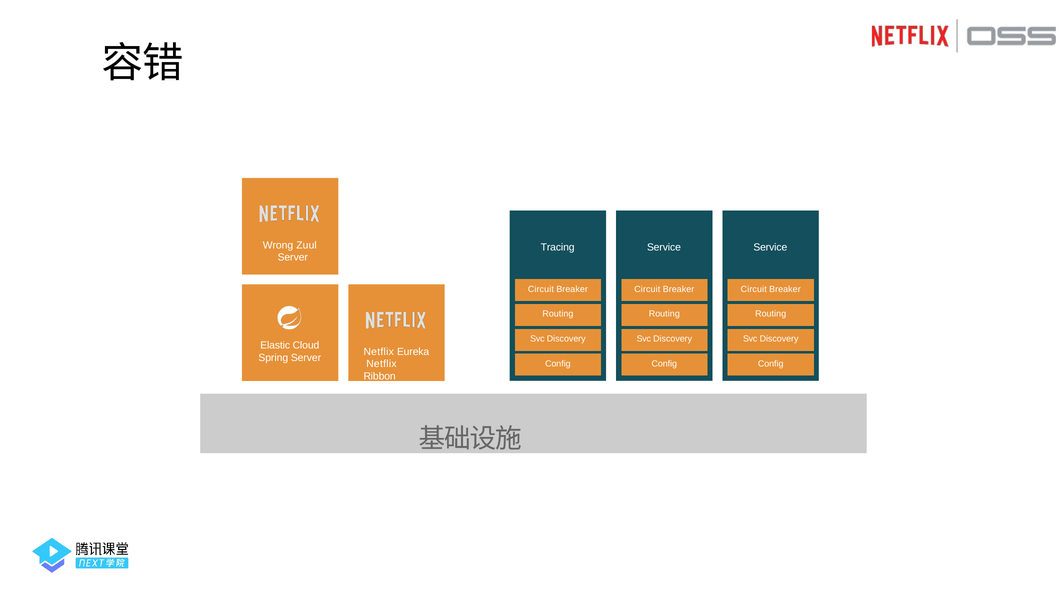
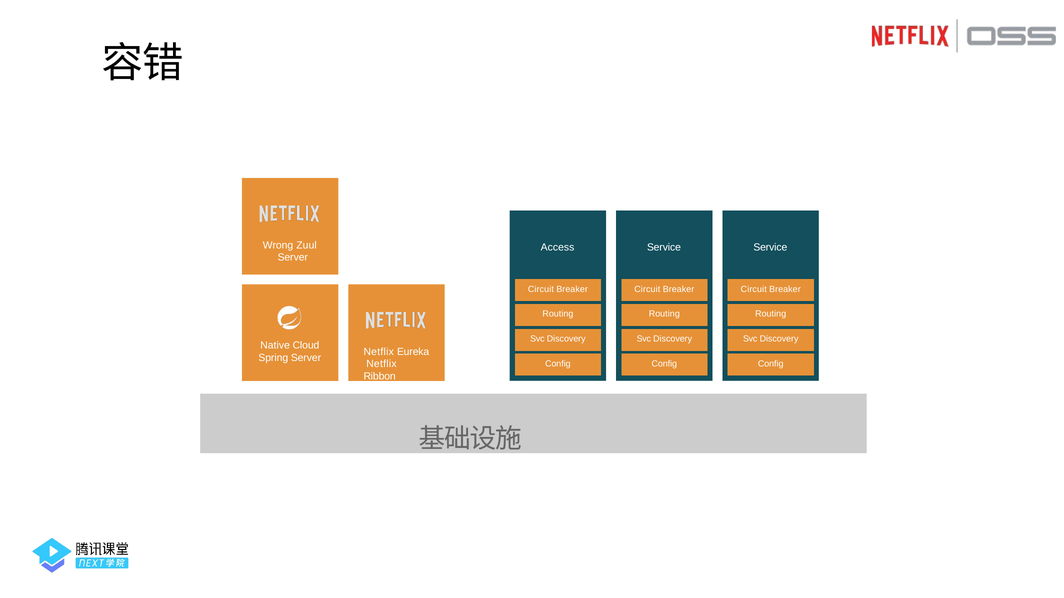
Tracing: Tracing -> Access
Elastic: Elastic -> Native
